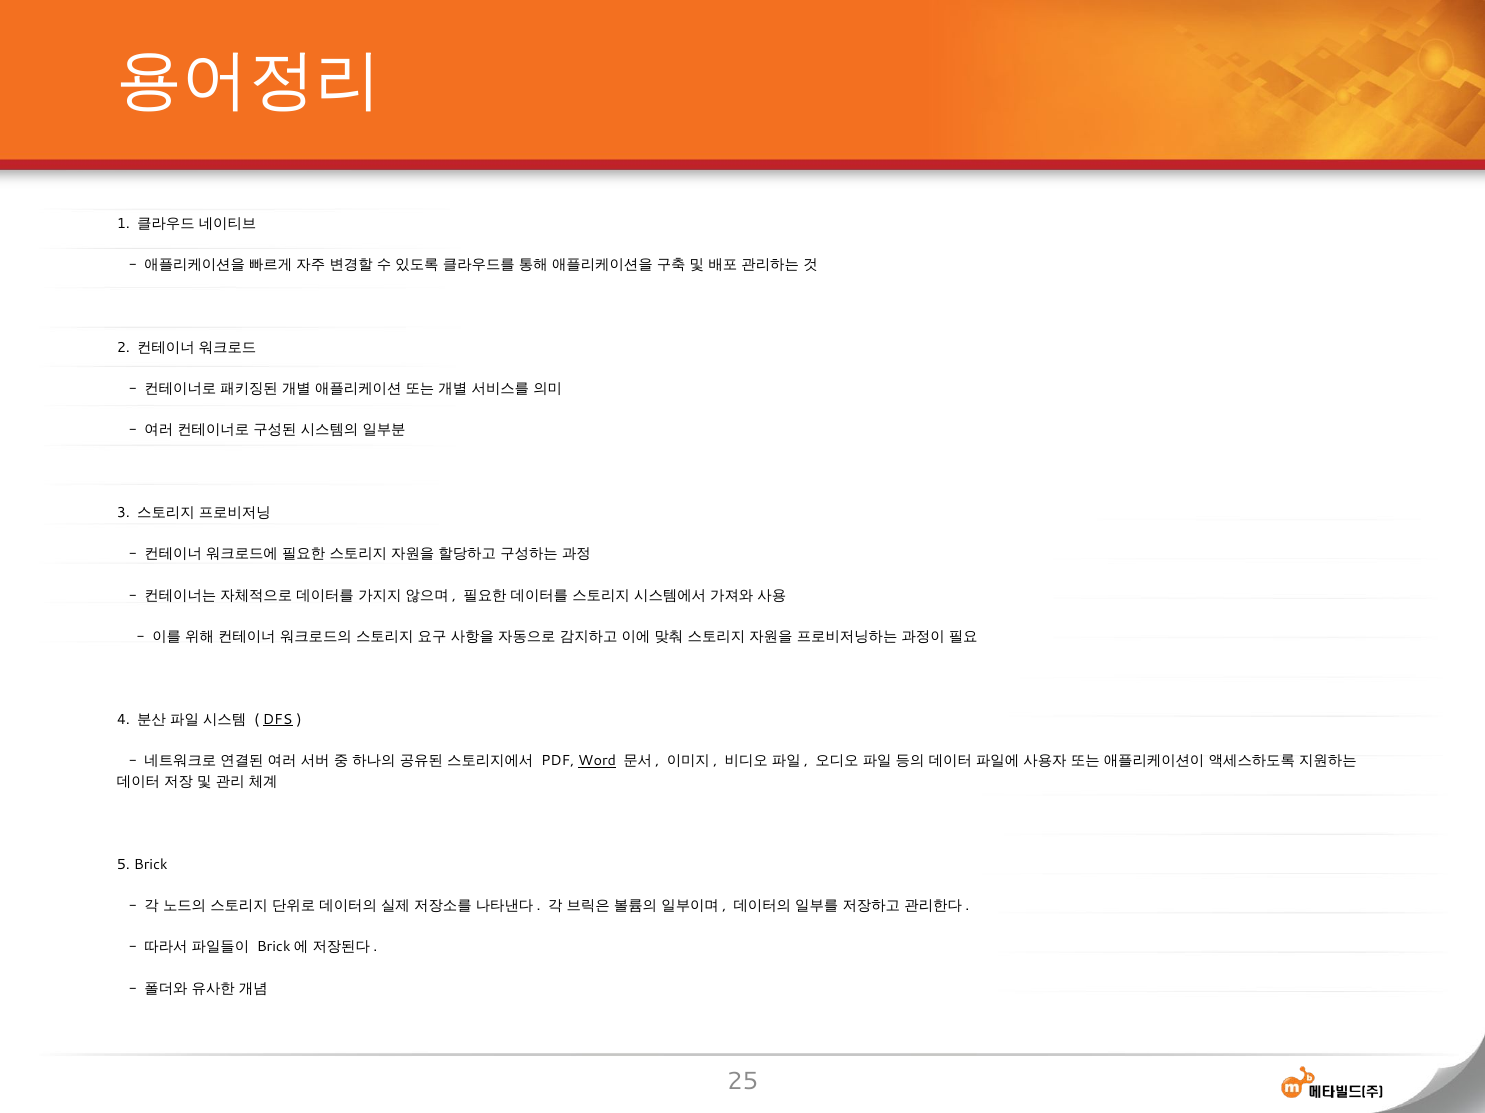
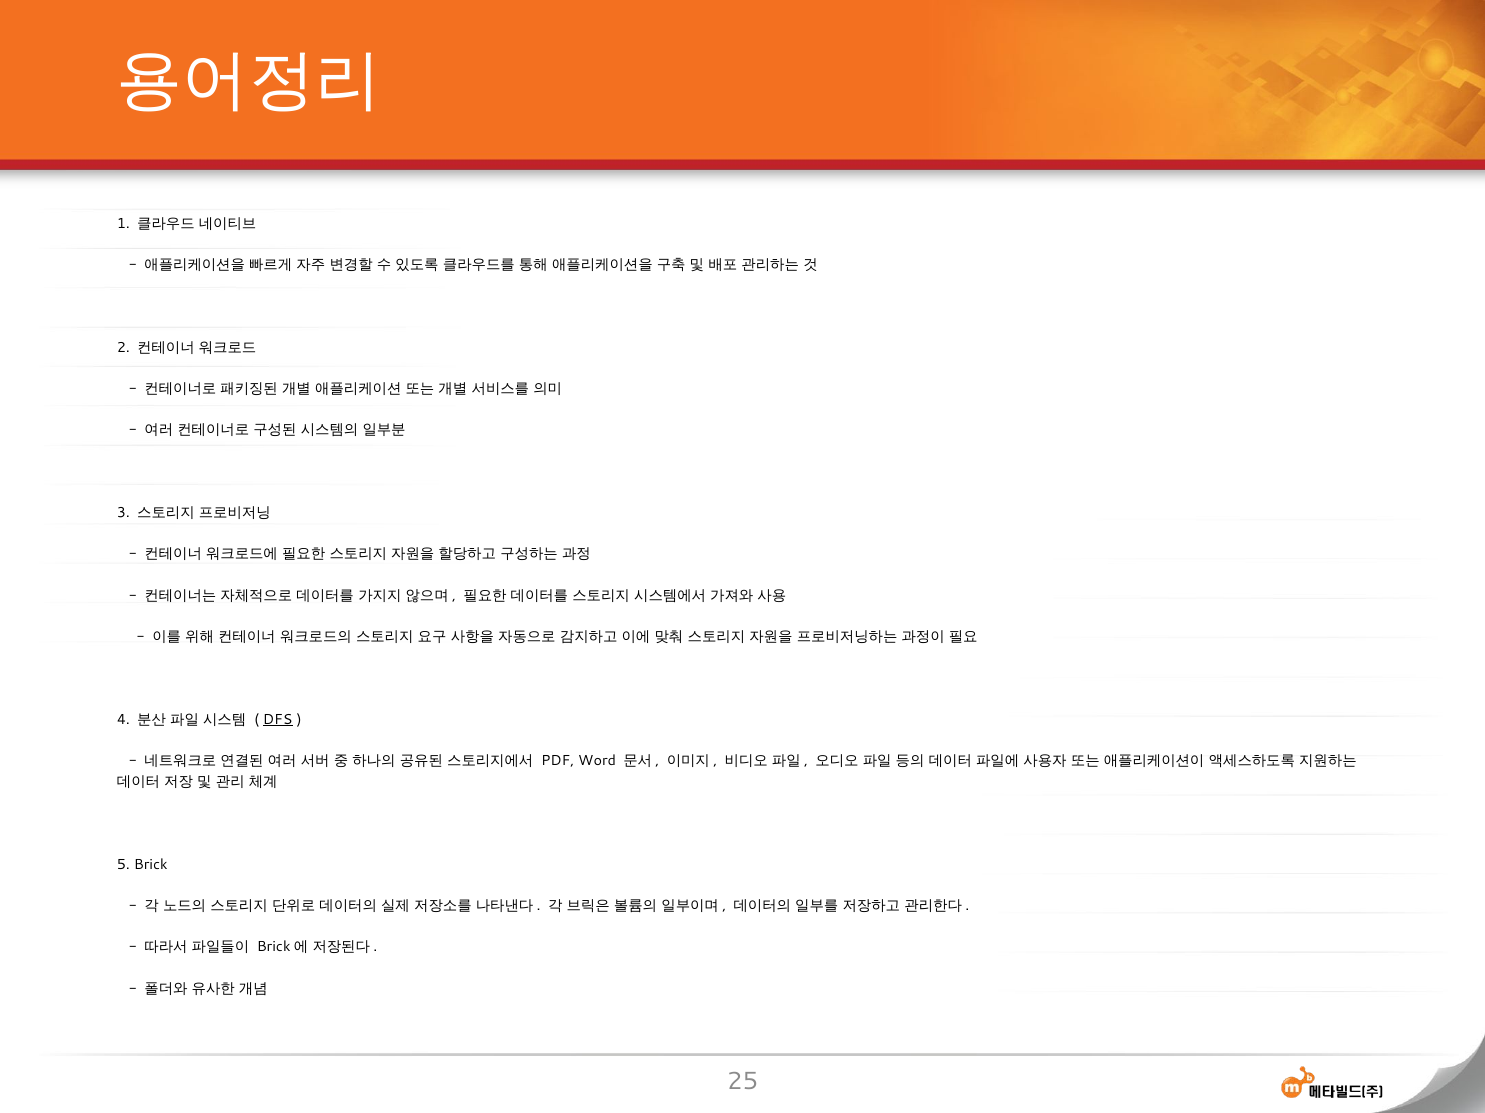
Word underline: present -> none
